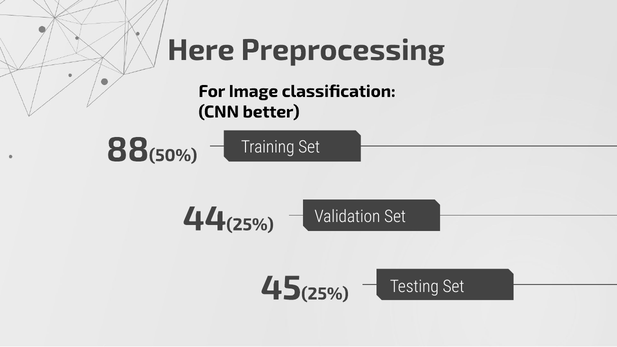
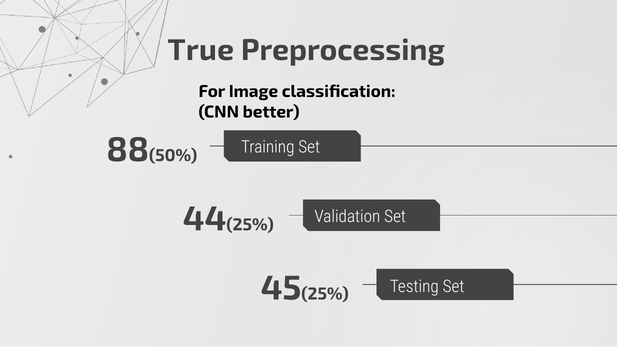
Here: Here -> True
